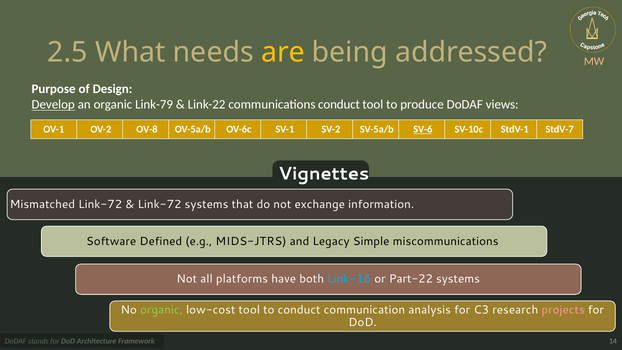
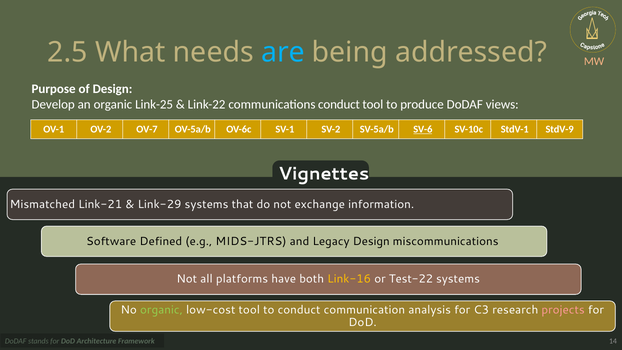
are colour: yellow -> light blue
Develop underline: present -> none
Link-79: Link-79 -> Link-25
OV-8: OV-8 -> OV-7
StdV-7: StdV-7 -> StdV-9
Mismatched Link-72: Link-72 -> Link-21
Link-72 at (159, 204): Link-72 -> Link-29
Legacy Simple: Simple -> Design
Link-16 colour: light blue -> yellow
Part-22: Part-22 -> Test-22
